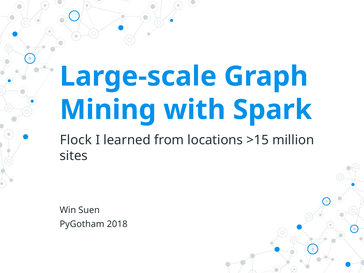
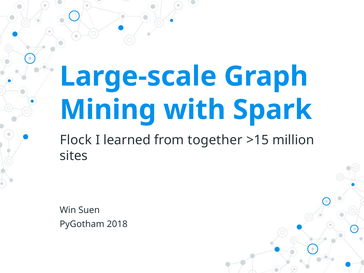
locations: locations -> together
